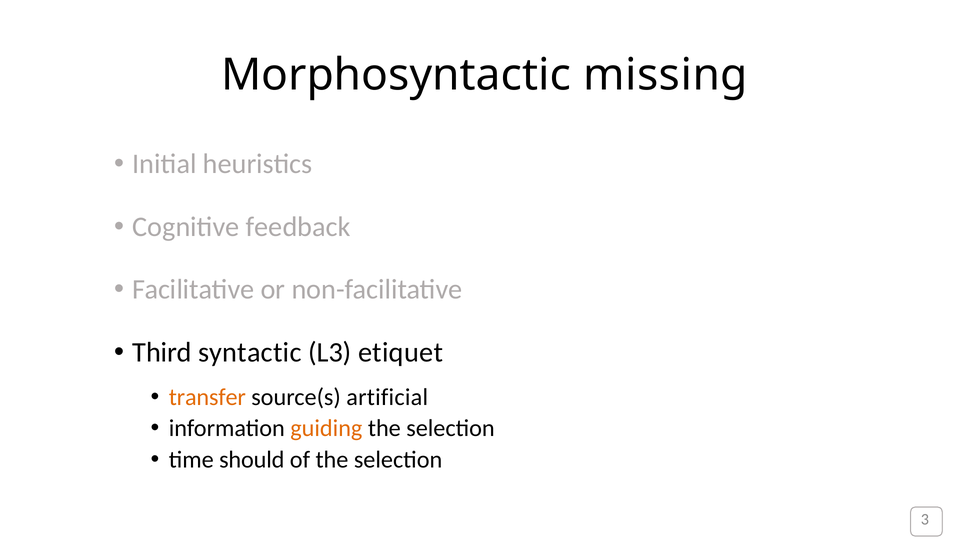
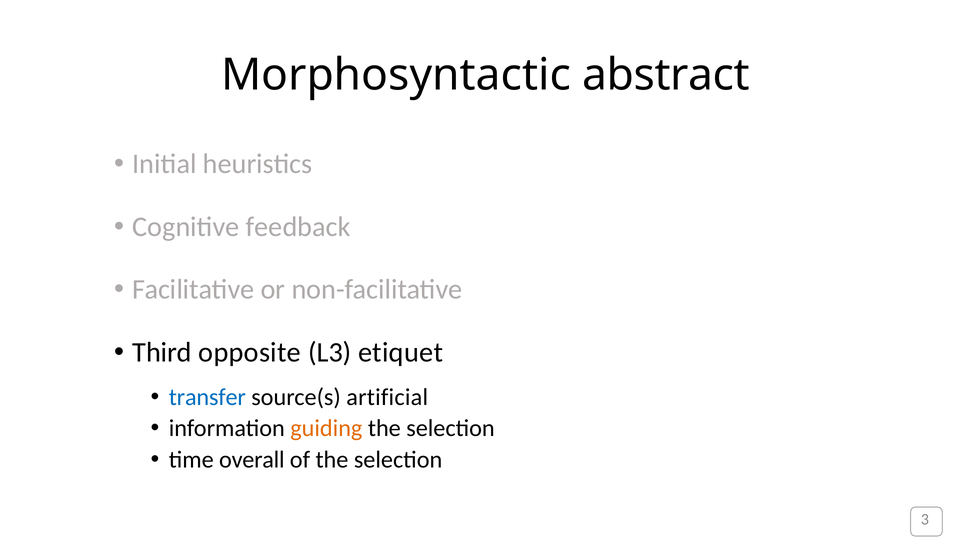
missing: missing -> abstract
syntactic: syntactic -> opposite
transfer colour: orange -> blue
should: should -> overall
